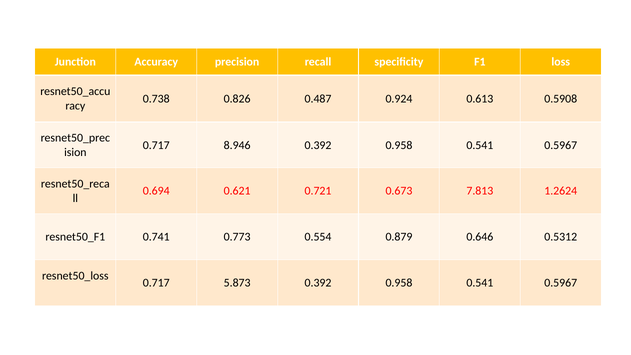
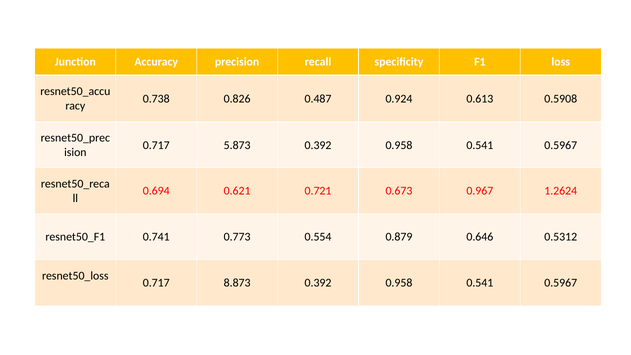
8.946: 8.946 -> 5.873
7.813: 7.813 -> 0.967
5.873: 5.873 -> 8.873
